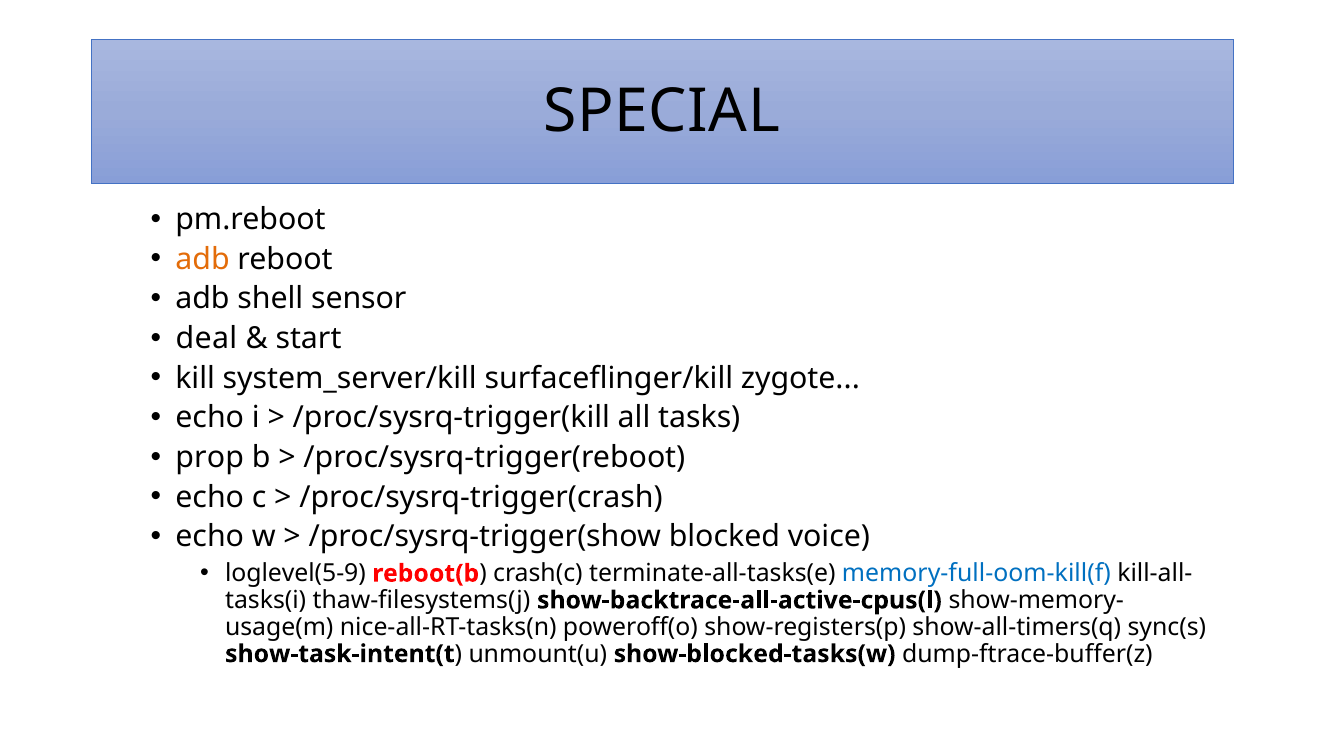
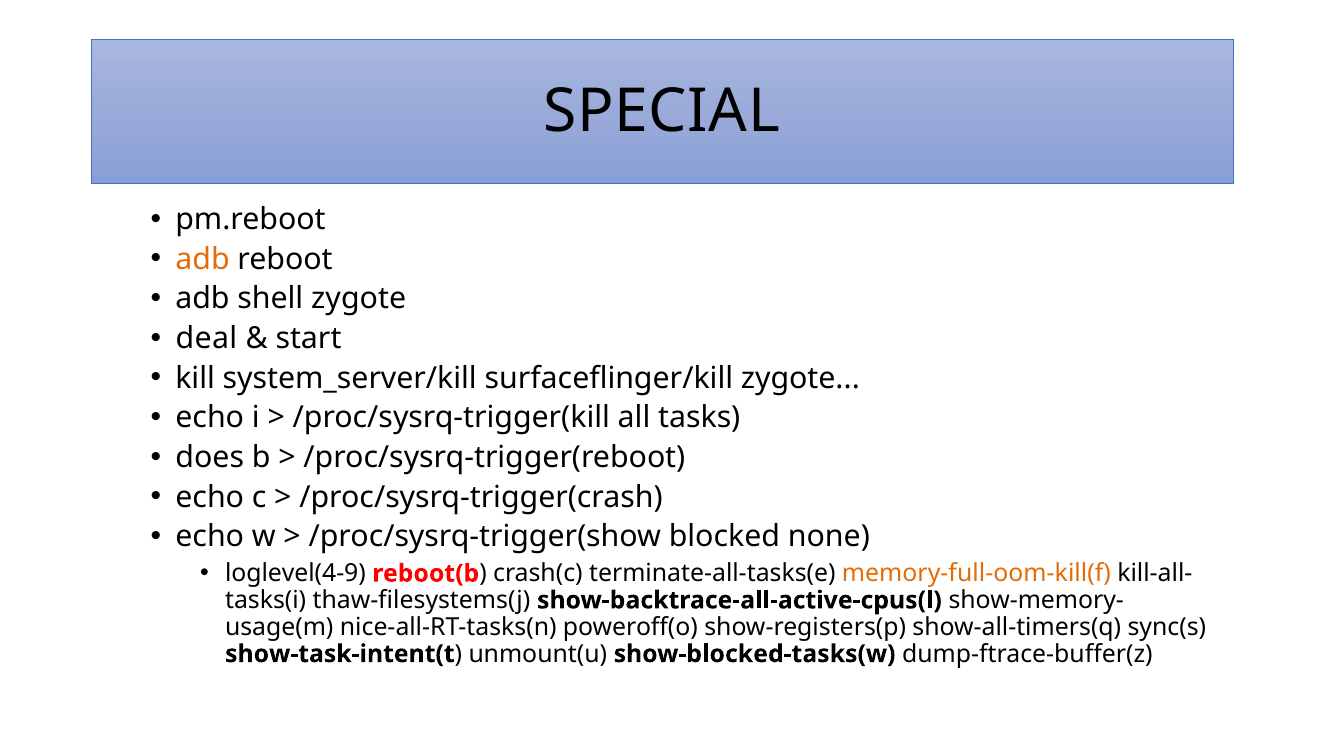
shell sensor: sensor -> zygote
prop: prop -> does
voice: voice -> none
loglevel(5-9: loglevel(5-9 -> loglevel(4-9
memory-full-oom-kill(f colour: blue -> orange
